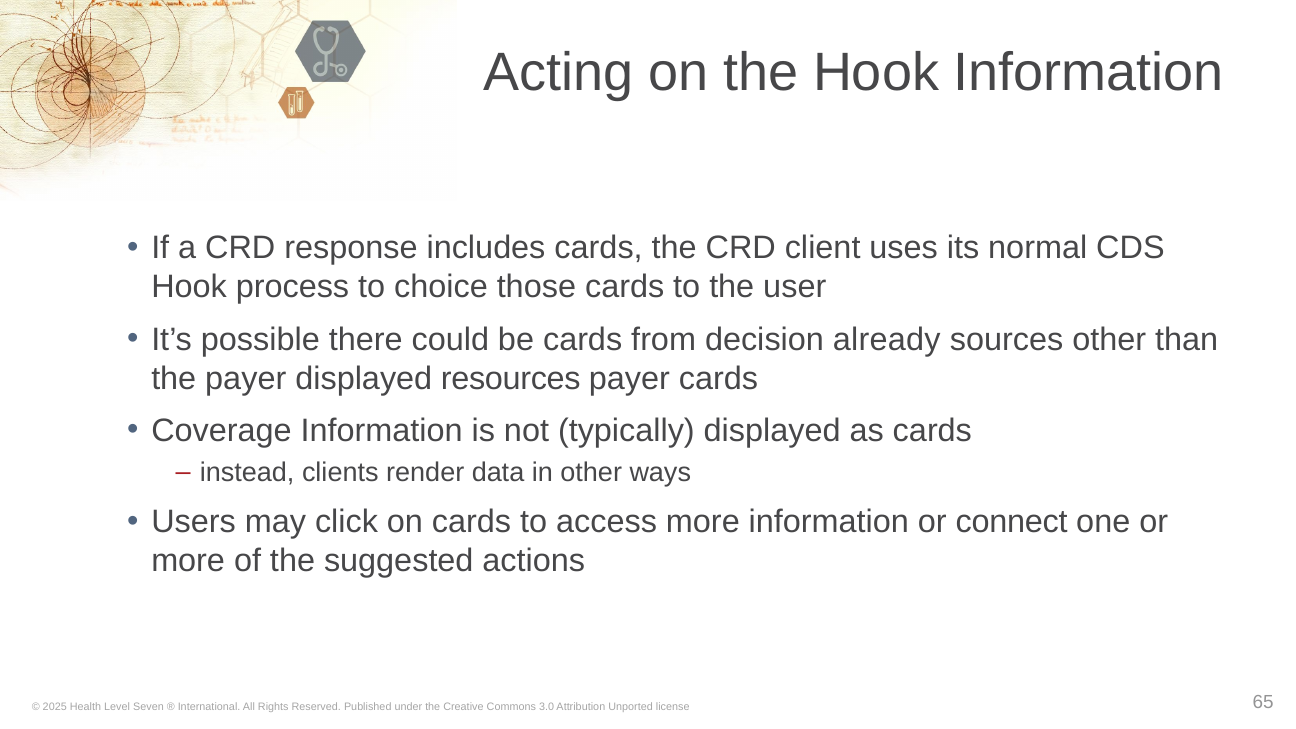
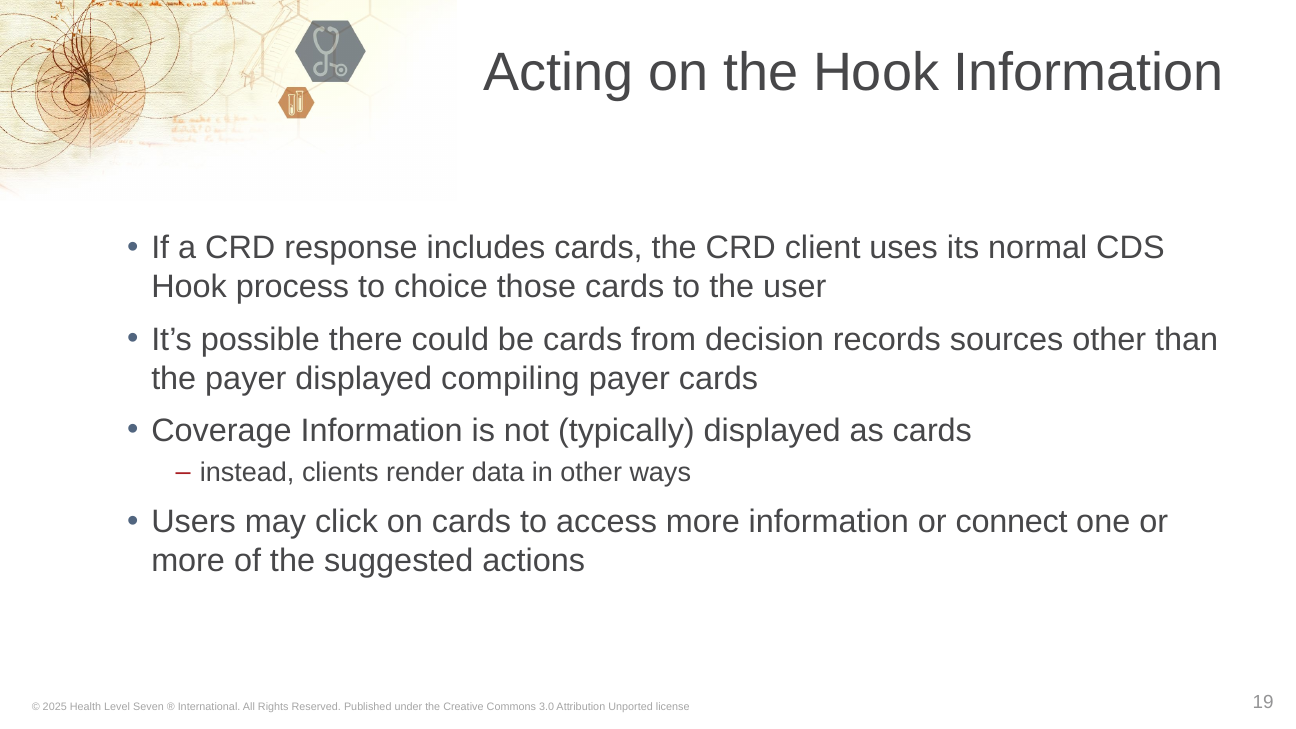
already: already -> records
resources: resources -> compiling
65: 65 -> 19
